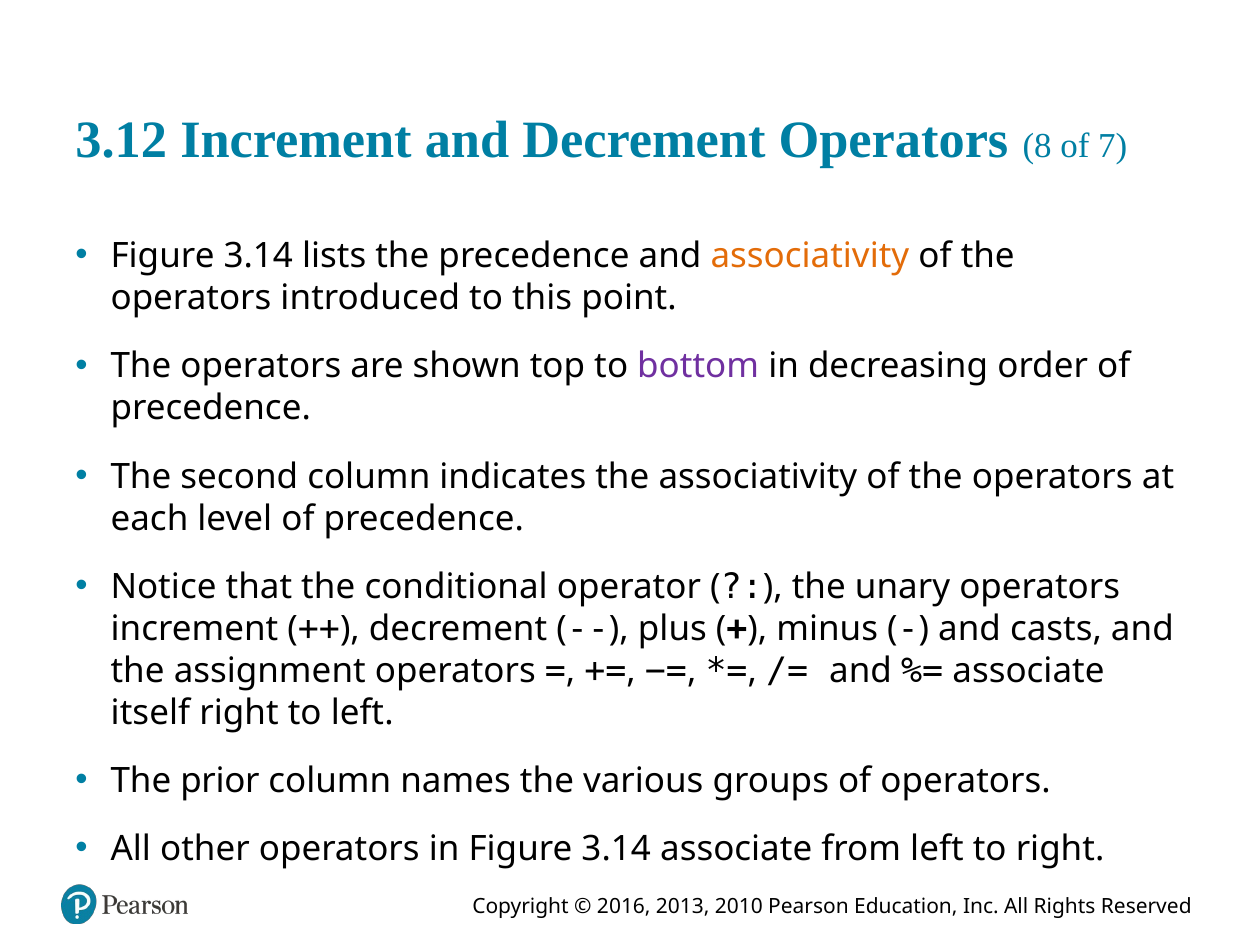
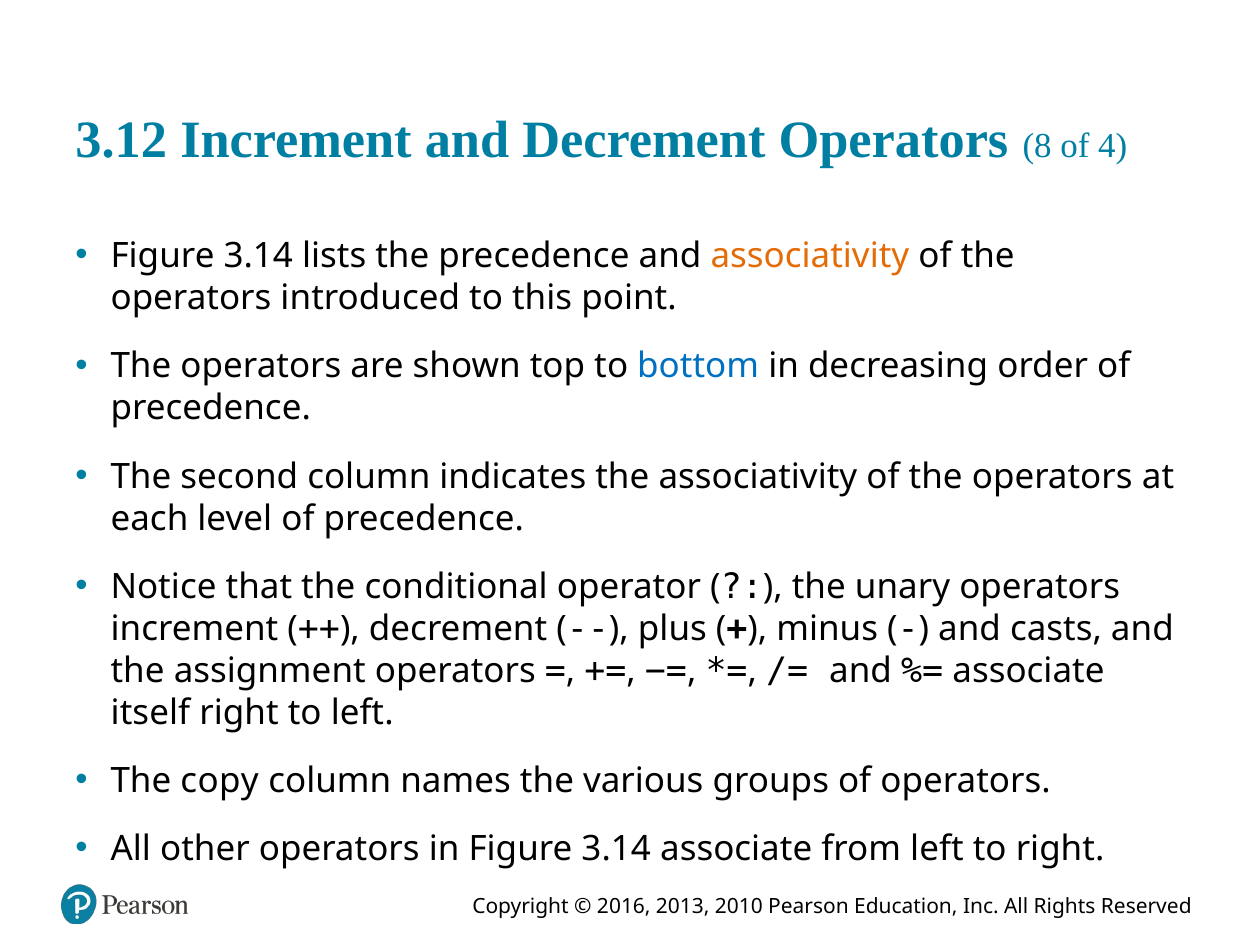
7: 7 -> 4
bottom colour: purple -> blue
prior: prior -> copy
